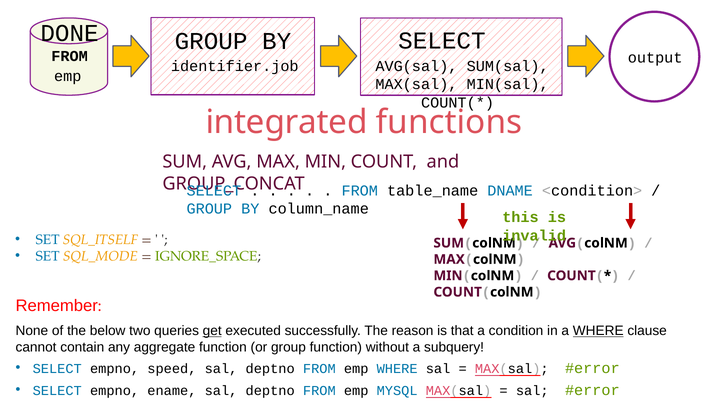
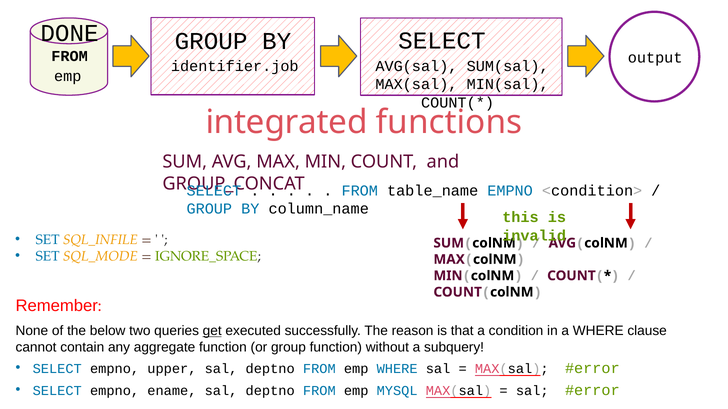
table_name DNAME: DNAME -> EMPNO
SQL_ITSELF: SQL_ITSELF -> SQL_INFILE
WHERE at (598, 331) underline: present -> none
speed: speed -> upper
